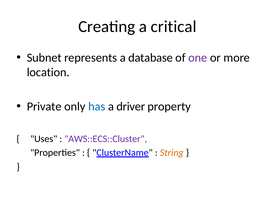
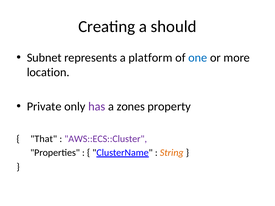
critical: critical -> should
database: database -> platform
one colour: purple -> blue
has colour: blue -> purple
driver: driver -> zones
Uses: Uses -> That
